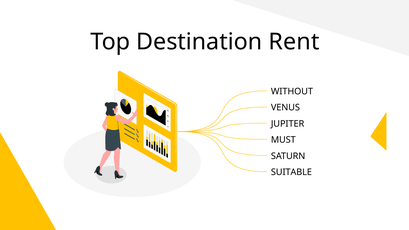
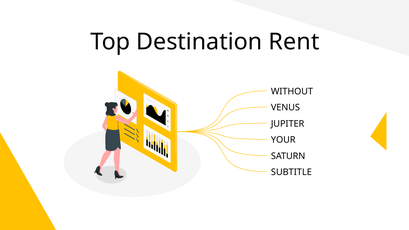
MUST: MUST -> YOUR
SUITABLE: SUITABLE -> SUBTITLE
